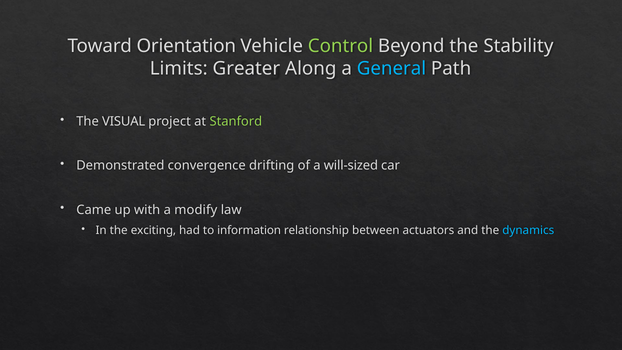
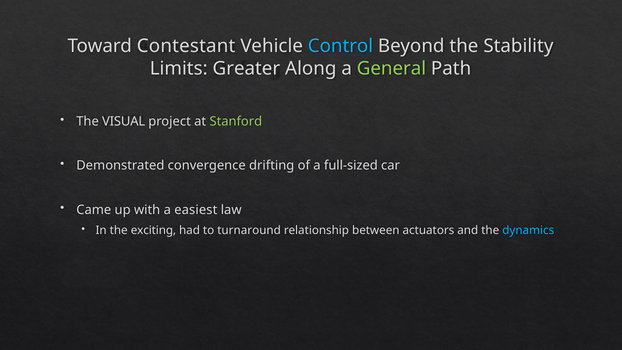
Orientation: Orientation -> Contestant
Control colour: light green -> light blue
General colour: light blue -> light green
will-sized: will-sized -> full-sized
modify: modify -> easiest
information: information -> turnaround
